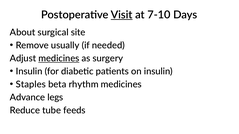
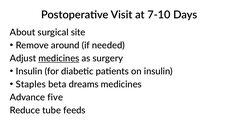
Visit underline: present -> none
usually: usually -> around
rhythm: rhythm -> dreams
legs: legs -> five
